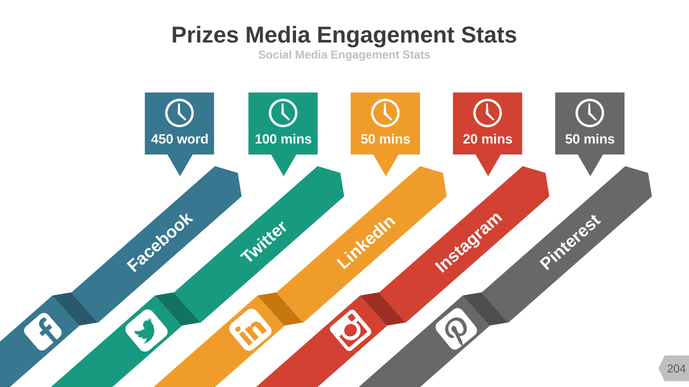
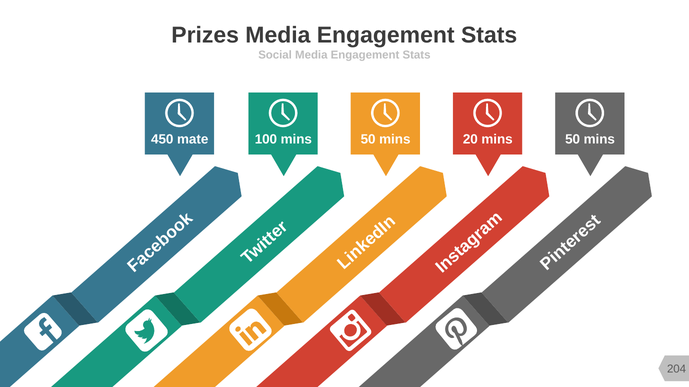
word: word -> mate
